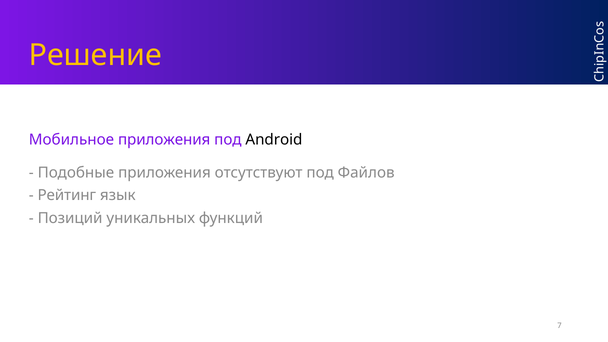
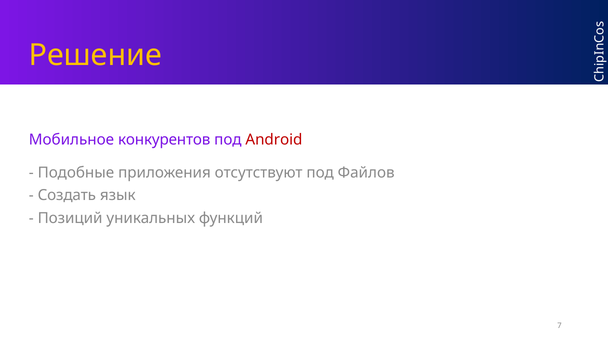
Мобильное приложения: приложения -> конкурентов
Android colour: black -> red
Рейтинг: Рейтинг -> Создать
